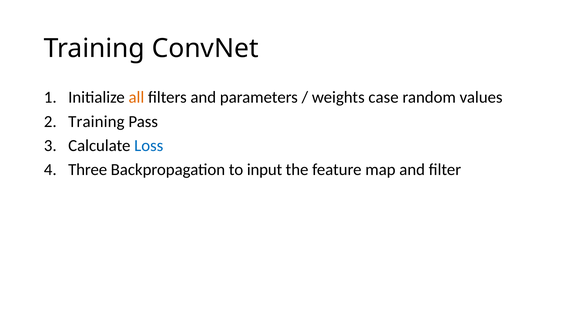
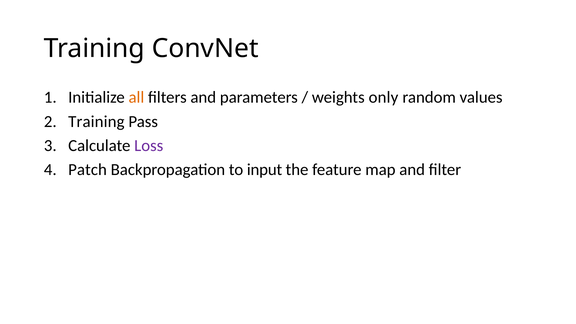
case: case -> only
Loss colour: blue -> purple
Three: Three -> Patch
